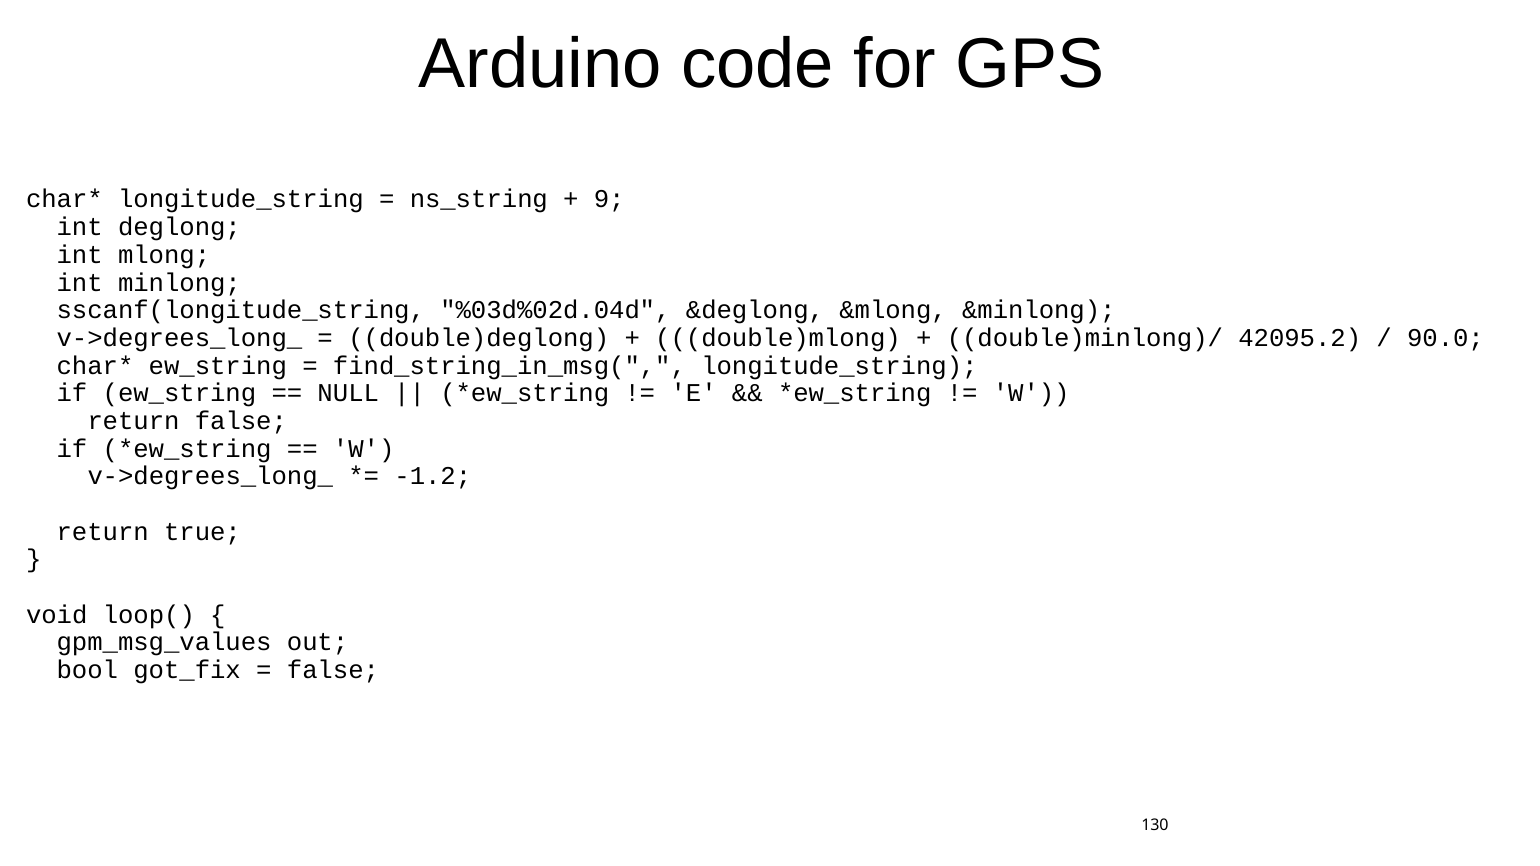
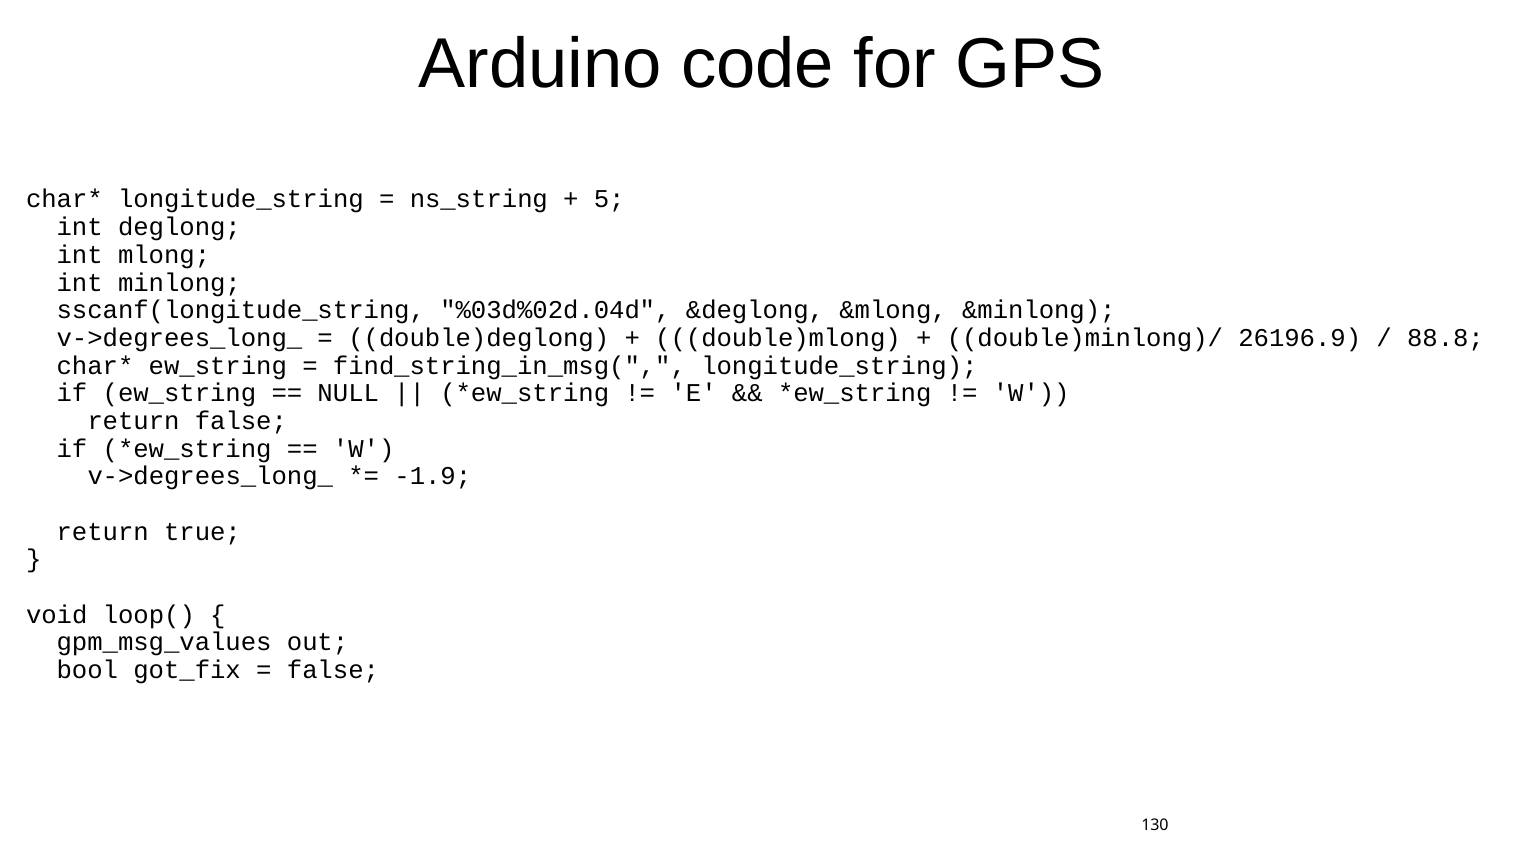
9: 9 -> 5
42095.2: 42095.2 -> 26196.9
90.0: 90.0 -> 88.8
-1.2: -1.2 -> -1.9
